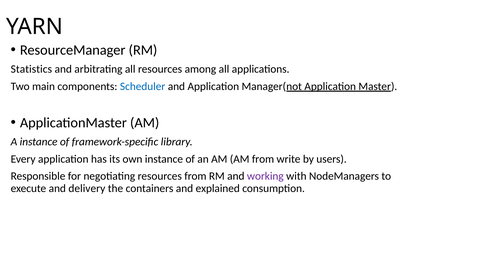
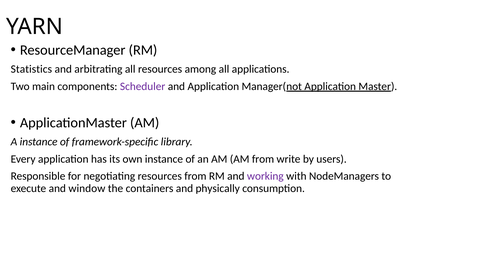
Scheduler colour: blue -> purple
delivery: delivery -> window
explained: explained -> physically
